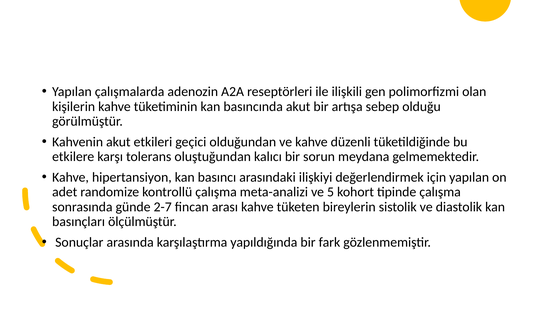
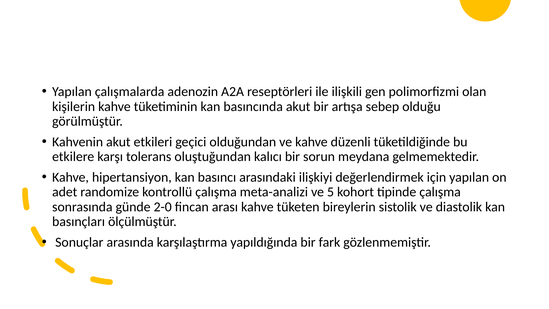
2-7: 2-7 -> 2-0
